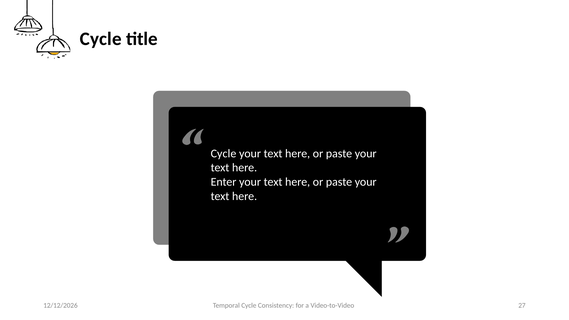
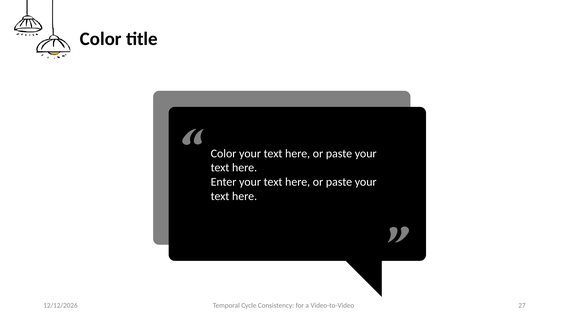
Cycle at (101, 39): Cycle -> Color
Cycle at (224, 153): Cycle -> Color
